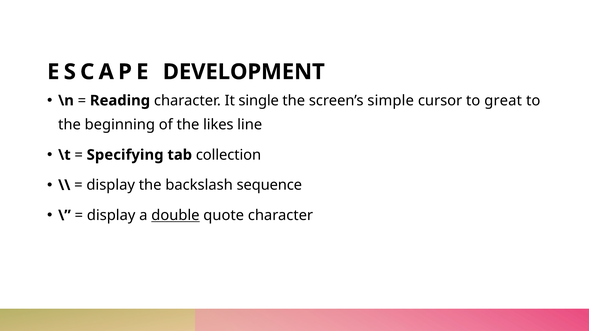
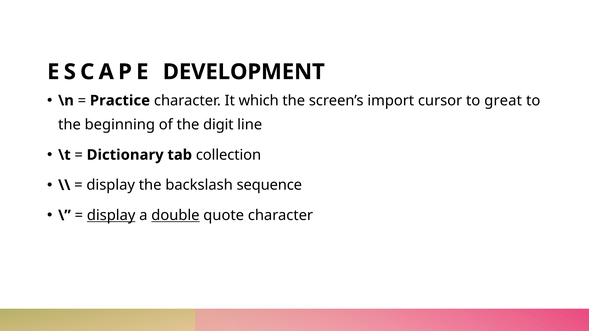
Reading: Reading -> Practice
single: single -> which
simple: simple -> import
likes: likes -> digit
Specifying: Specifying -> Dictionary
display at (111, 216) underline: none -> present
